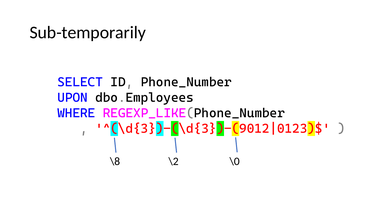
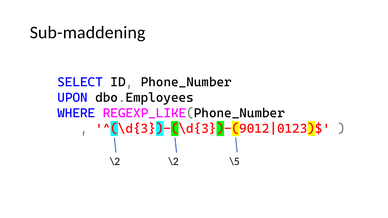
Sub-temporarily: Sub-temporarily -> Sub-maddening
\8 at (115, 161): \8 -> \2
\0: \0 -> \5
